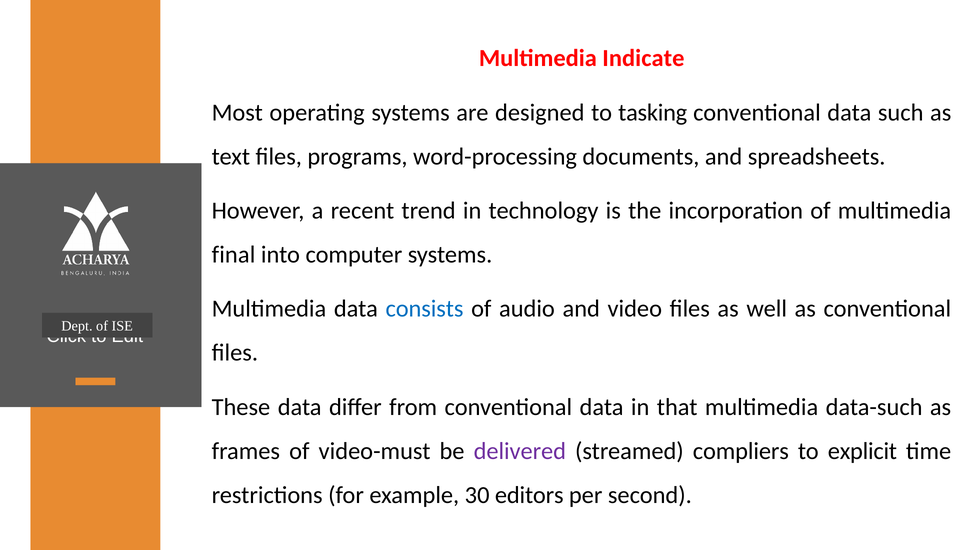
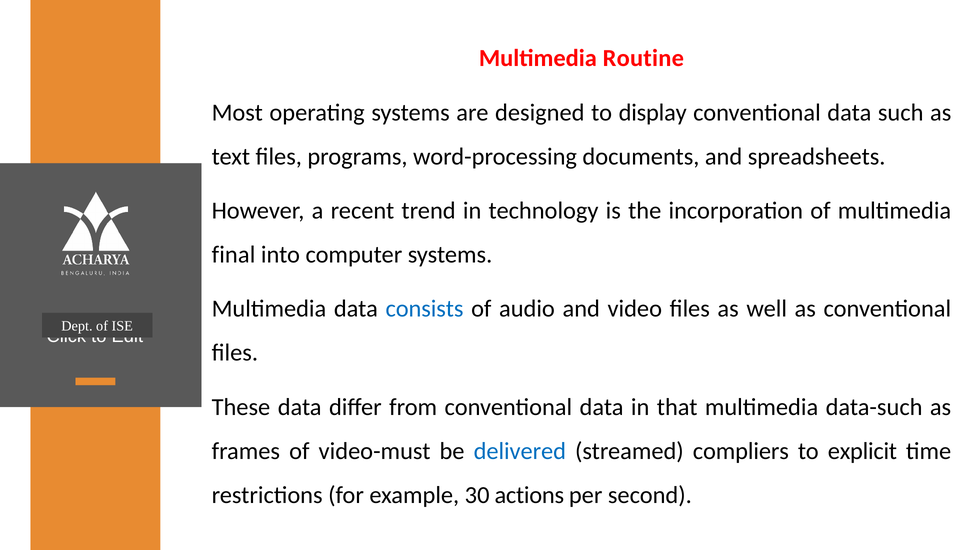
Indicate: Indicate -> Routine
tasking: tasking -> display
delivered colour: purple -> blue
editors: editors -> actions
